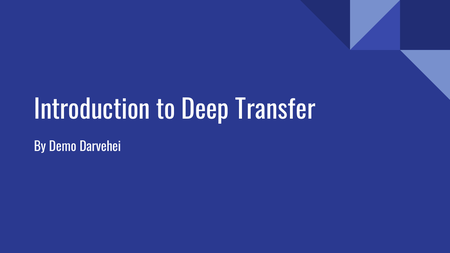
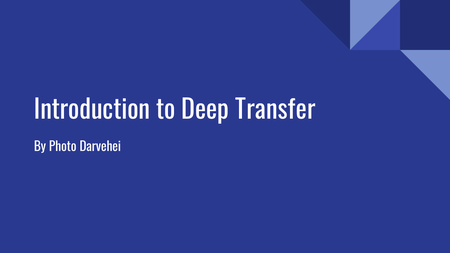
Demo: Demo -> Photo
